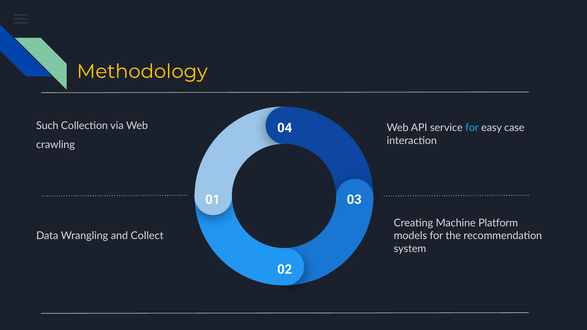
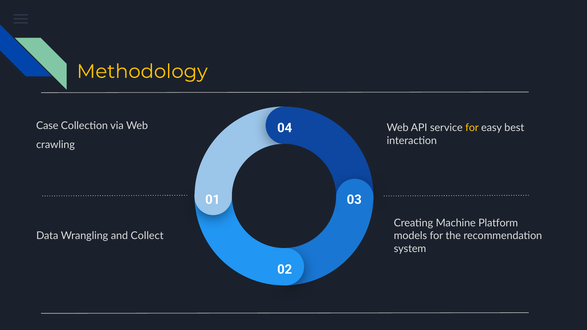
Such: Such -> Case
for at (472, 128) colour: light blue -> yellow
case: case -> best
